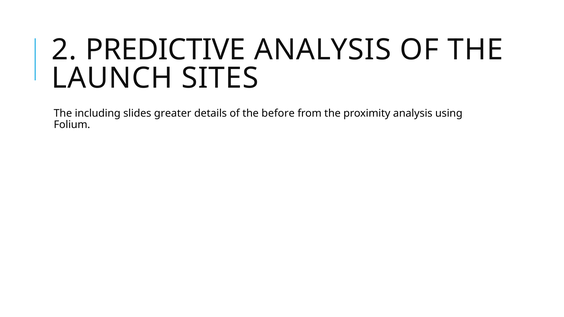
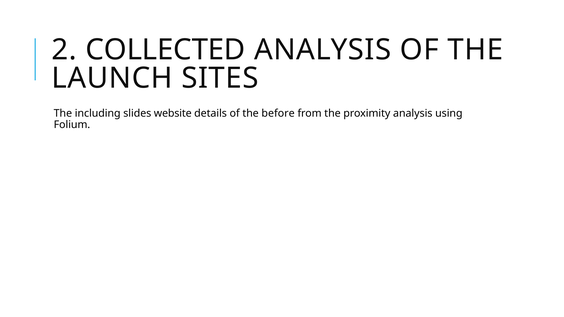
PREDICTIVE: PREDICTIVE -> COLLECTED
greater: greater -> website
